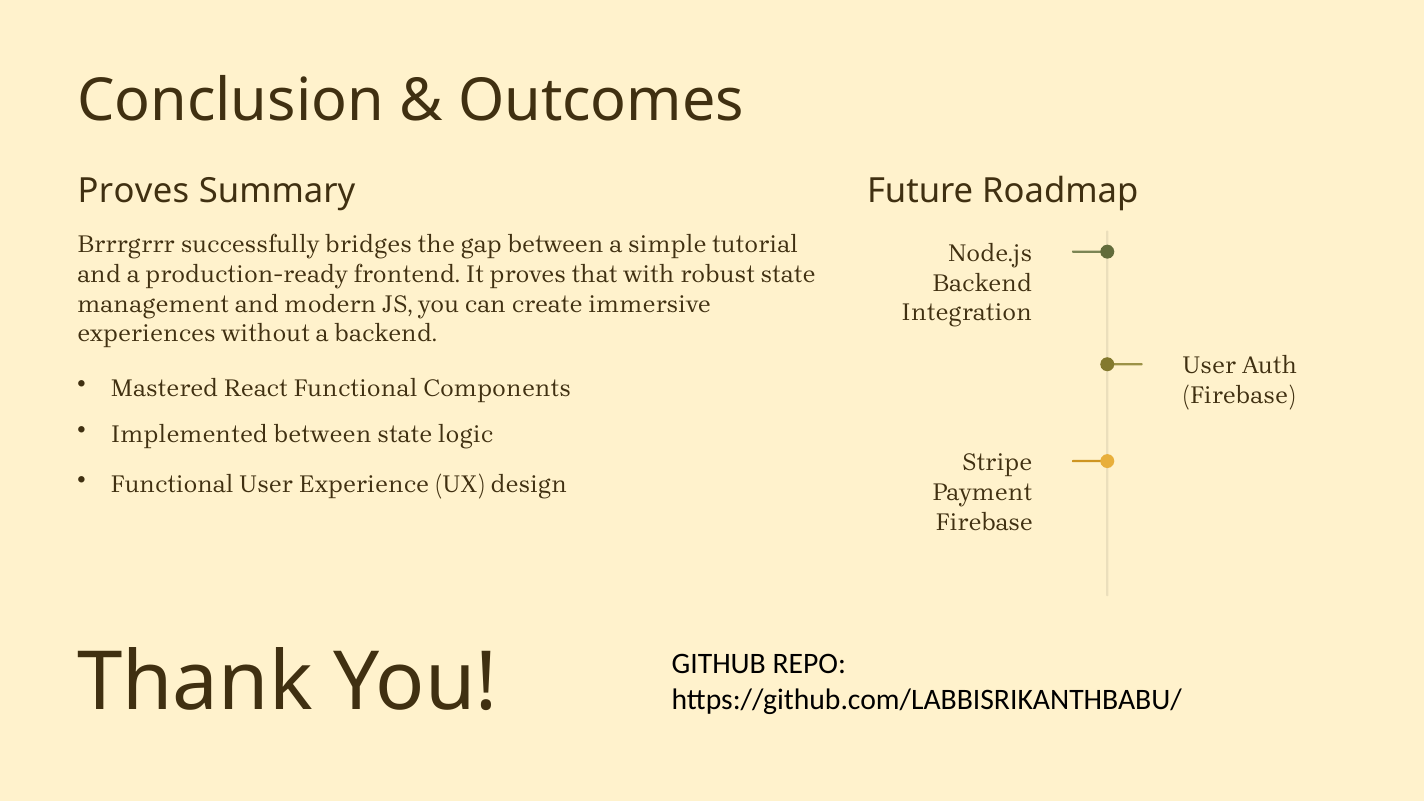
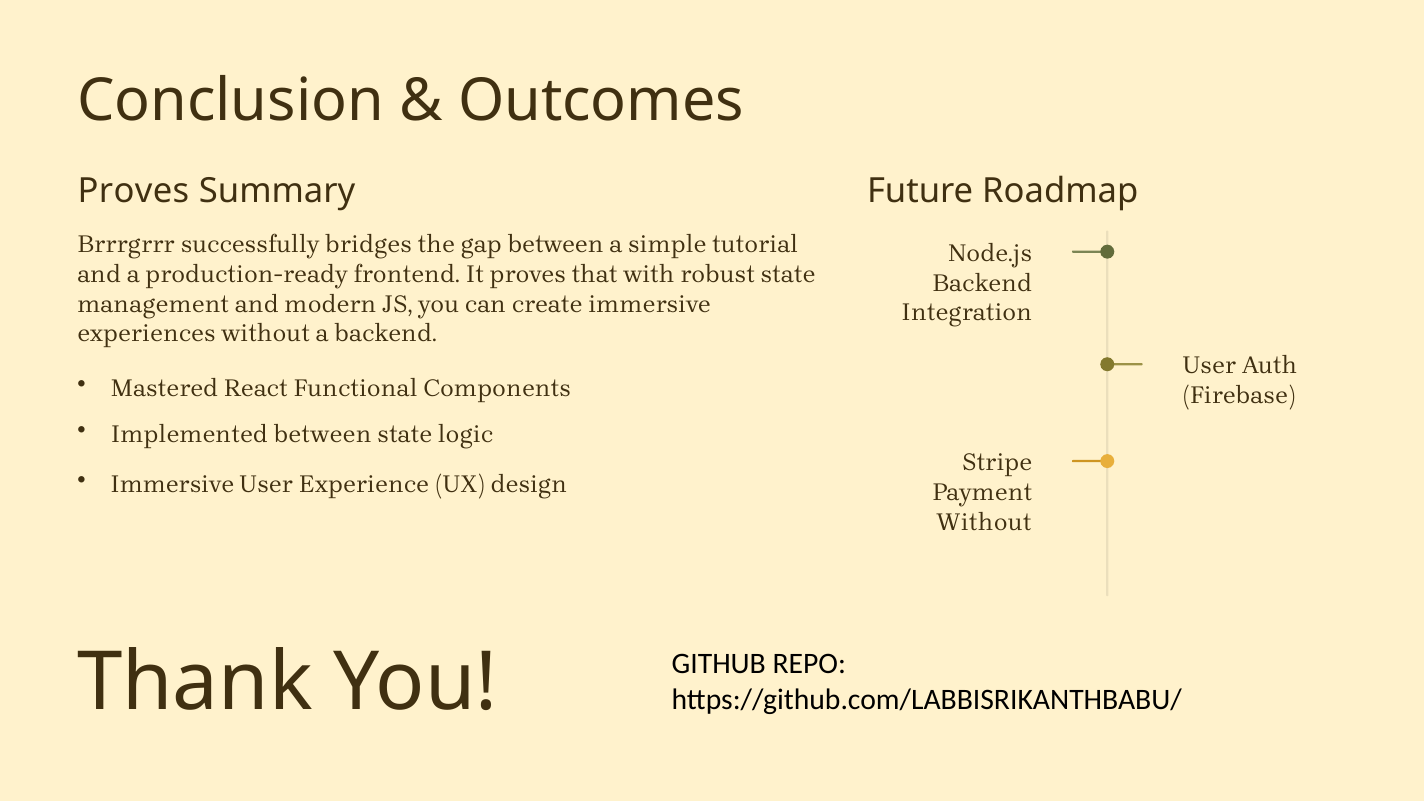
Functional at (172, 485): Functional -> Immersive
Firebase at (984, 522): Firebase -> Without
